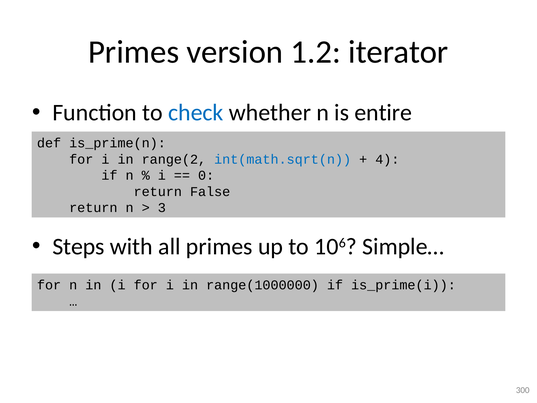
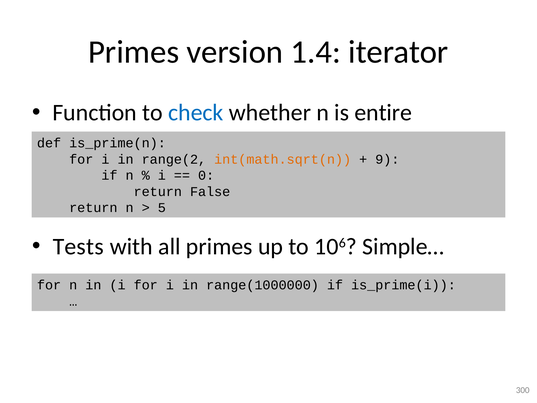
1.2: 1.2 -> 1.4
int(math.sqrt(n colour: blue -> orange
4: 4 -> 9
3: 3 -> 5
Steps: Steps -> Tests
